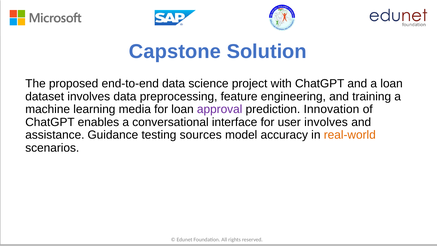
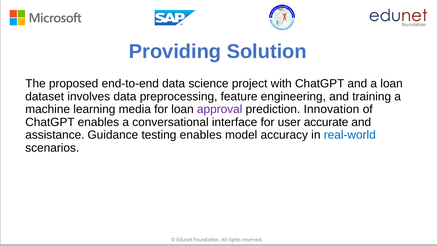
Capstone: Capstone -> Providing
user involves: involves -> accurate
testing sources: sources -> enables
real-world colour: orange -> blue
